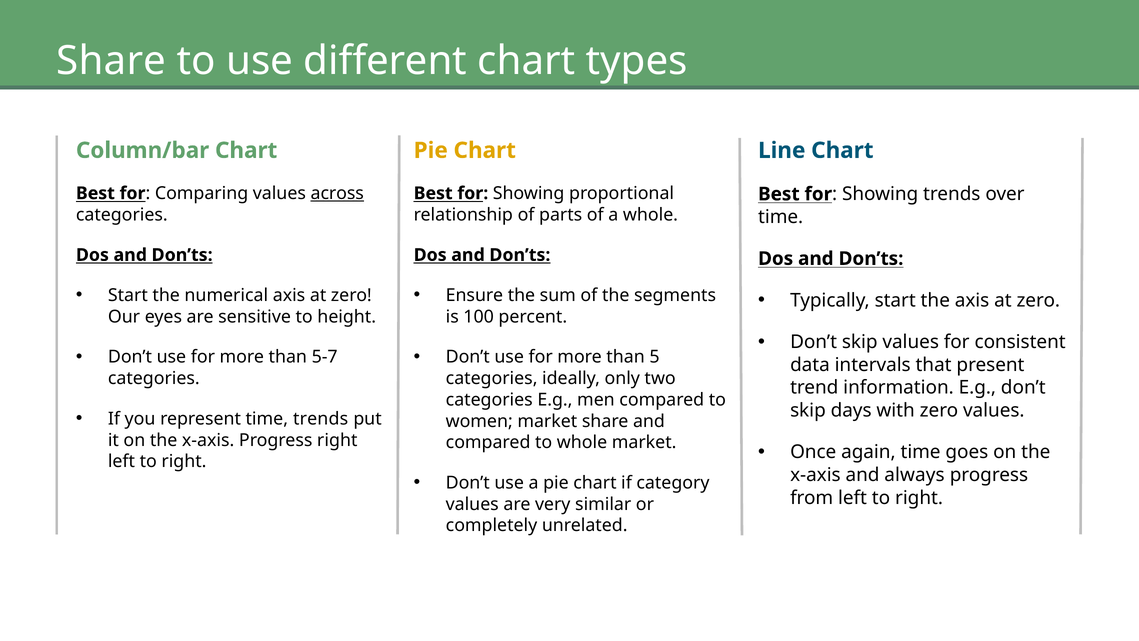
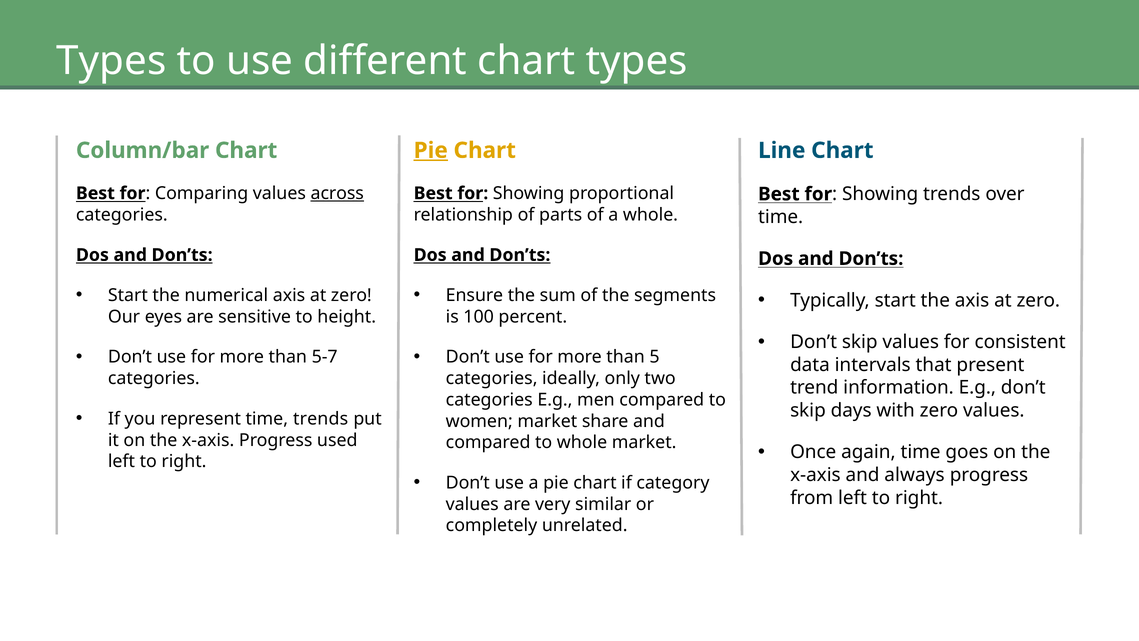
Share at (111, 61): Share -> Types
Pie at (431, 150) underline: none -> present
Progress right: right -> used
